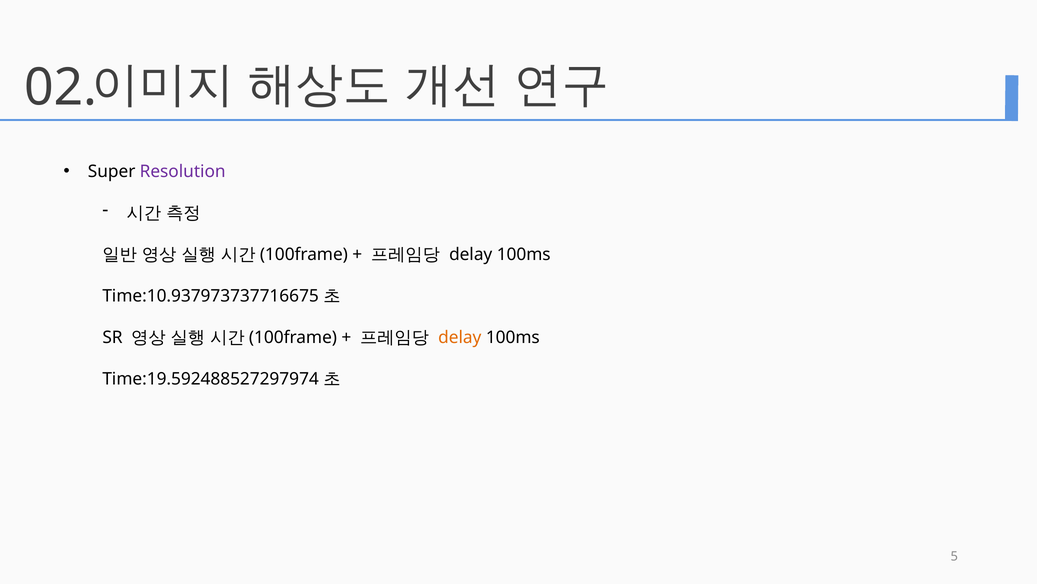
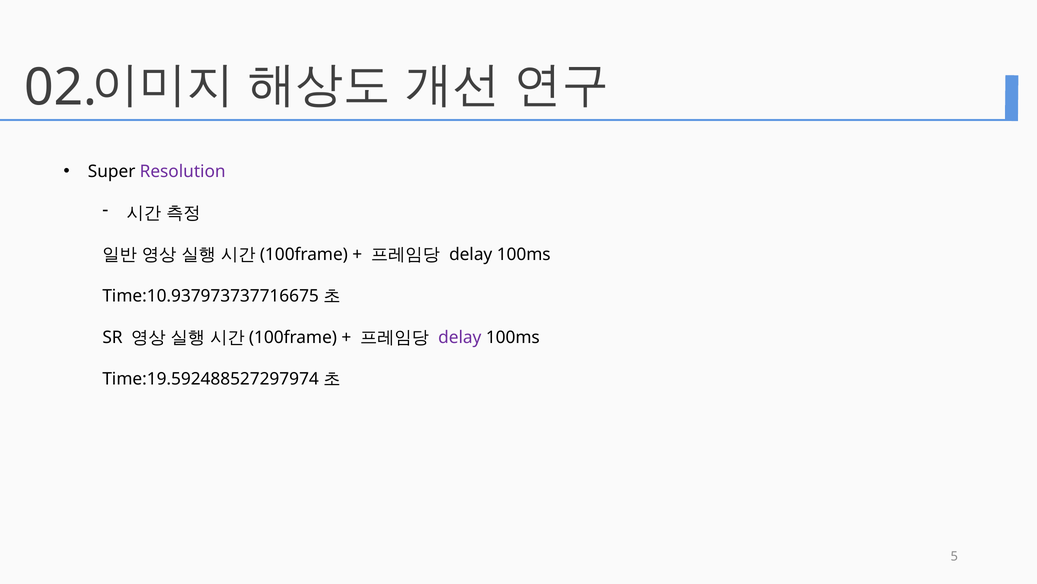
delay at (460, 337) colour: orange -> purple
